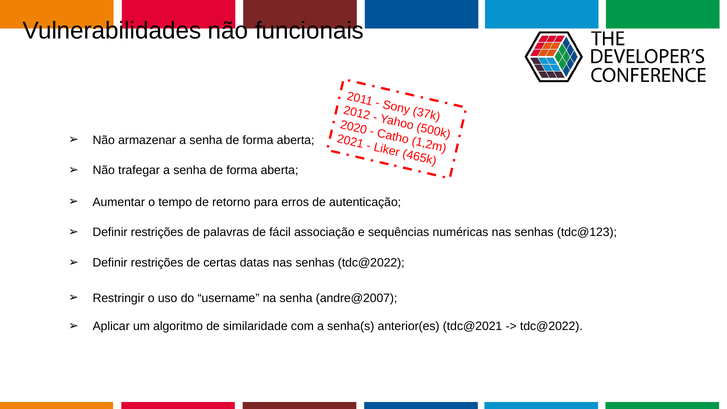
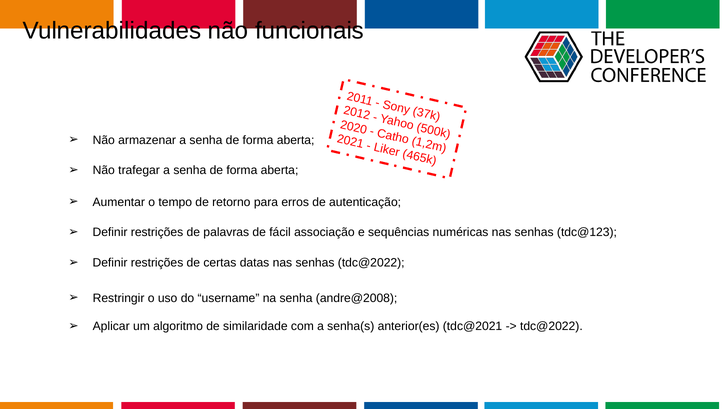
andre@2007: andre@2007 -> andre@2008
